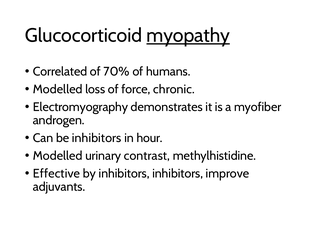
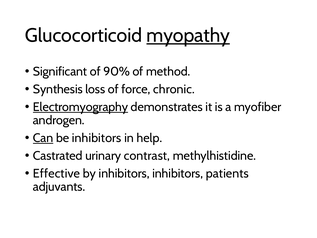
Correlated: Correlated -> Significant
70%: 70% -> 90%
humans: humans -> method
Modelled at (58, 89): Modelled -> Synthesis
Electromyography underline: none -> present
Can underline: none -> present
hour: hour -> help
Modelled at (58, 156): Modelled -> Castrated
improve: improve -> patients
